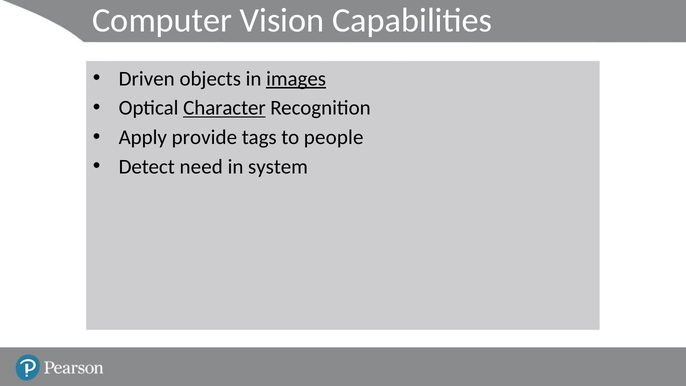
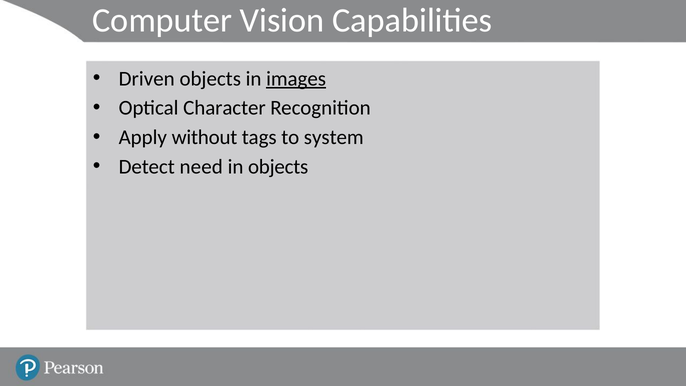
Character underline: present -> none
provide: provide -> without
people: people -> system
in system: system -> objects
